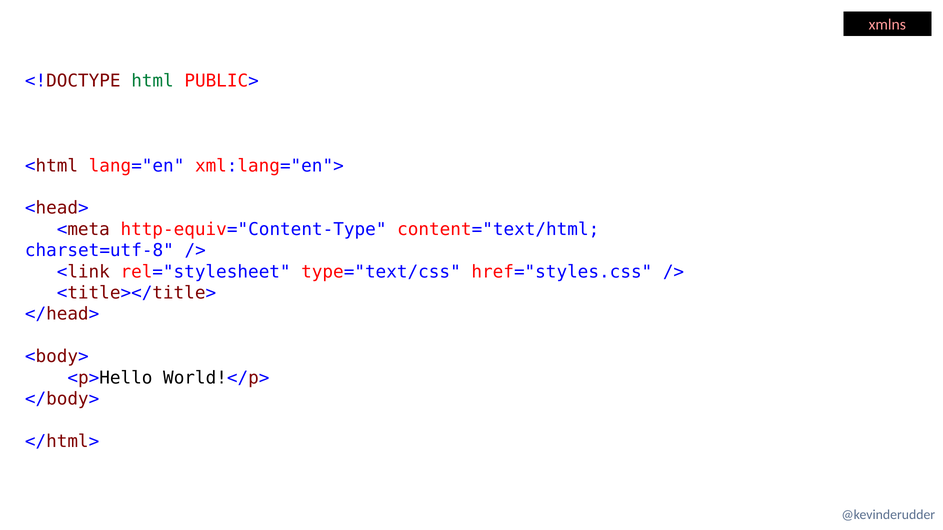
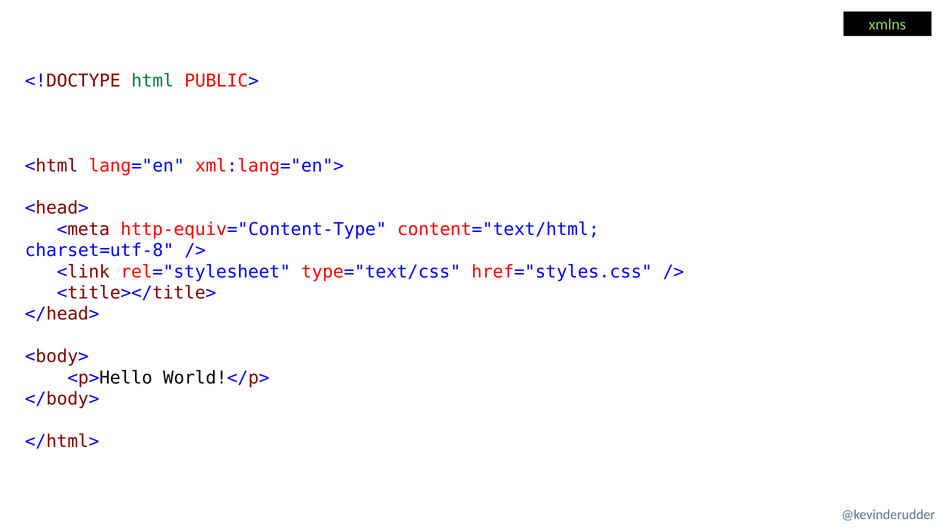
xmlns colour: pink -> light green
